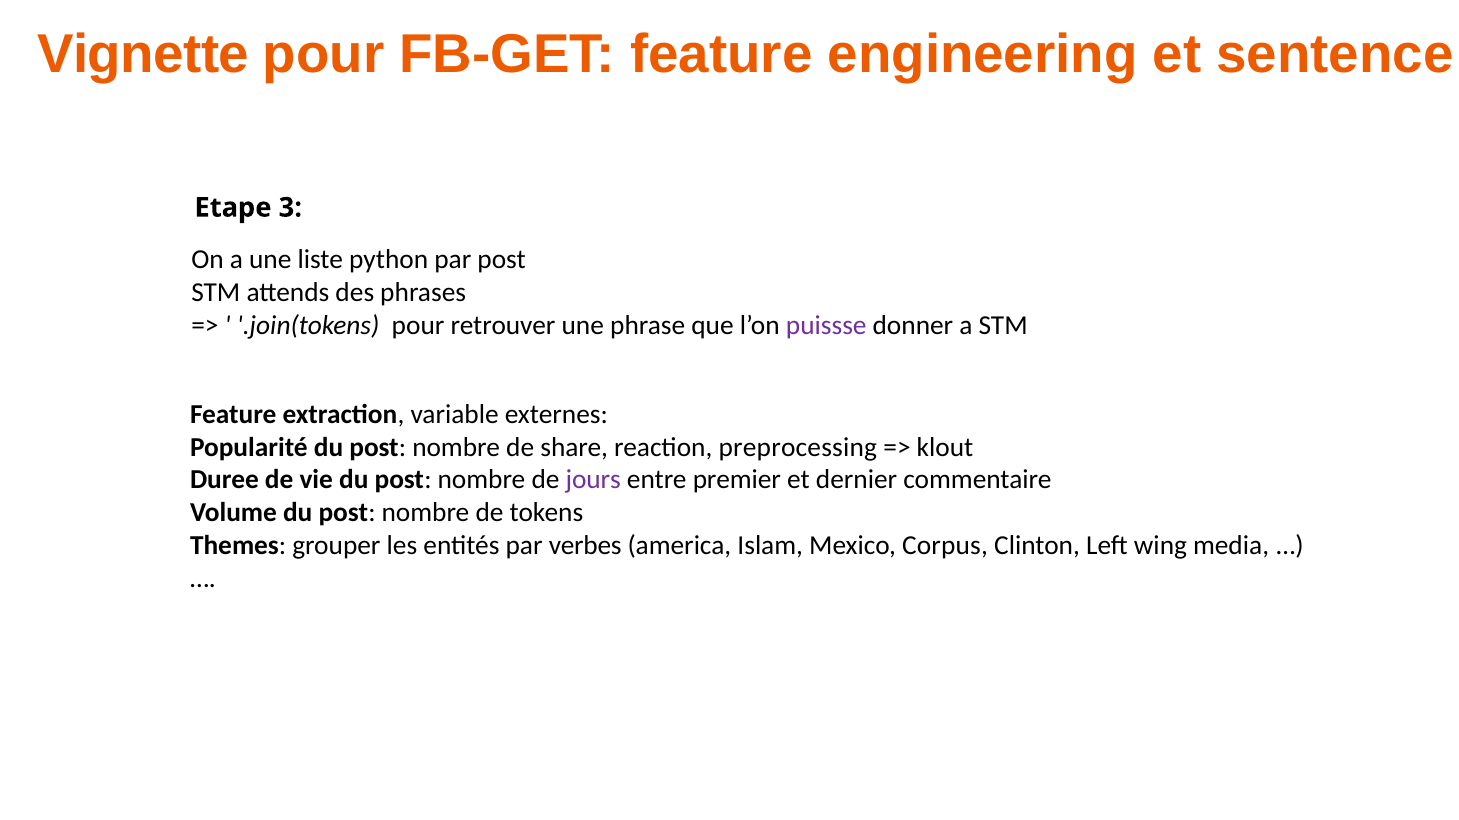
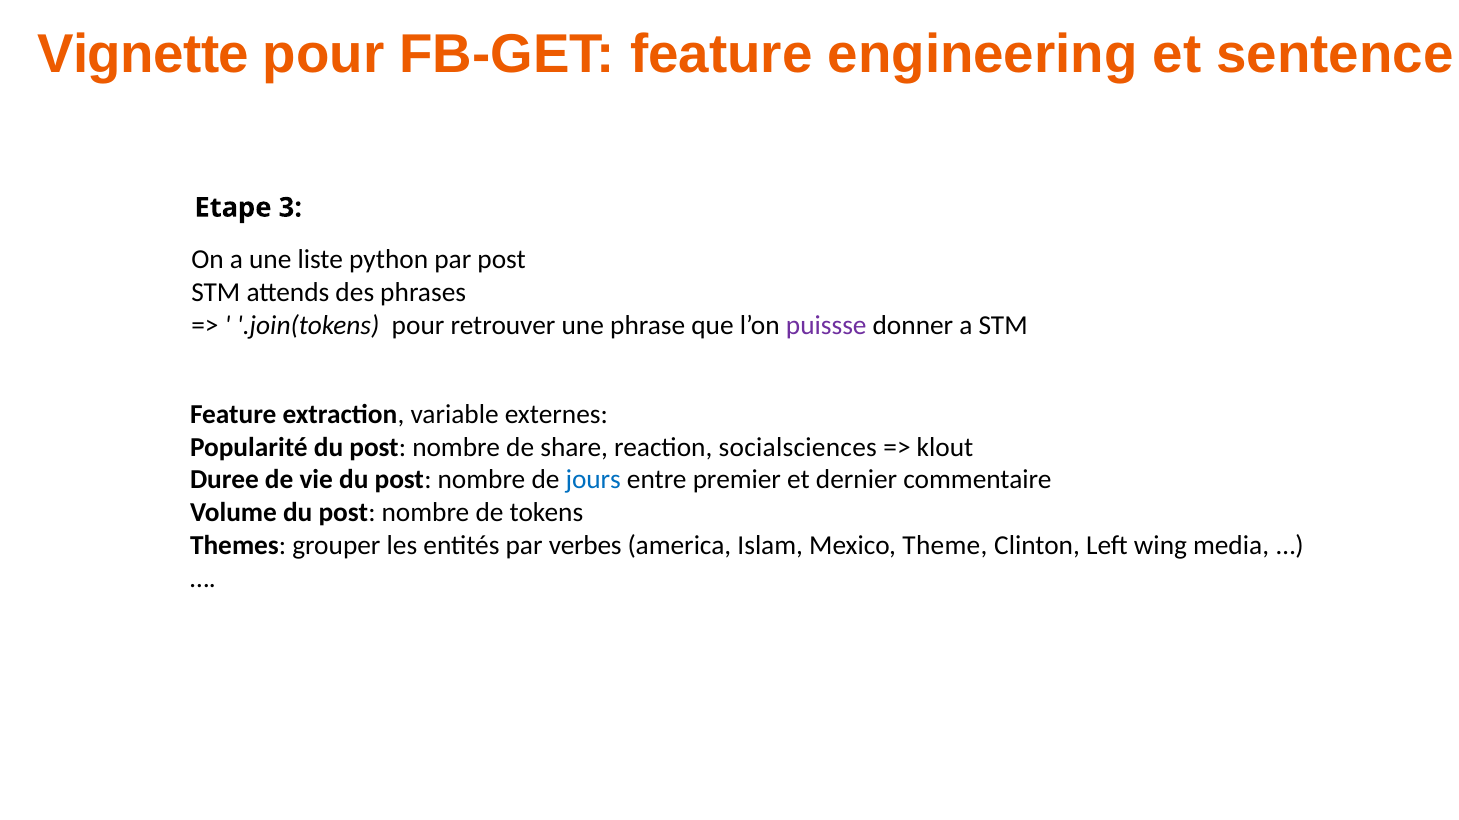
preprocessing: preprocessing -> socialsciences
jours colour: purple -> blue
Corpus: Corpus -> Theme
